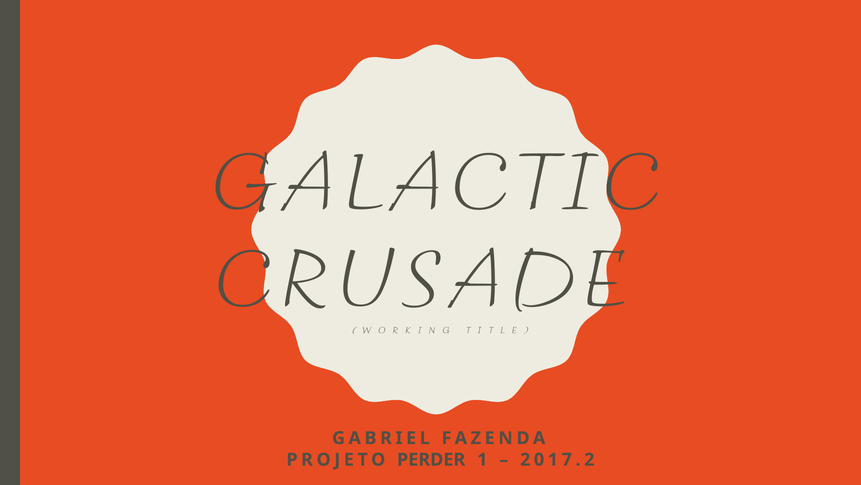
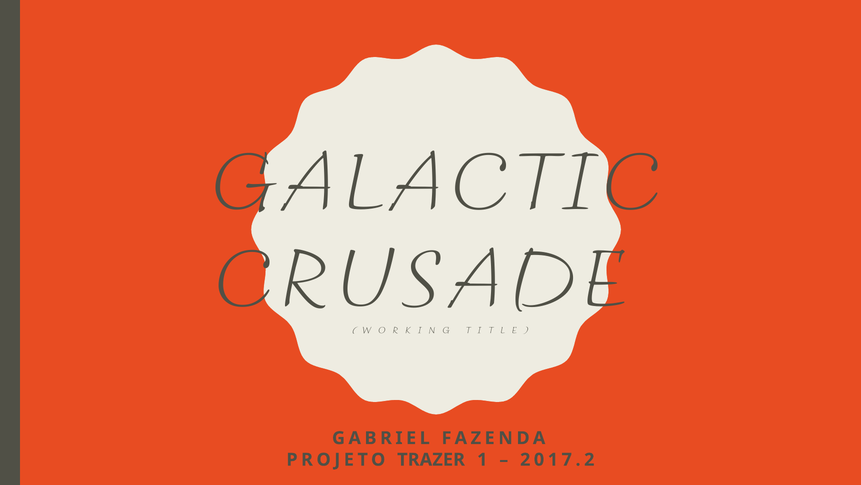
PERDER: PERDER -> TRAZER
